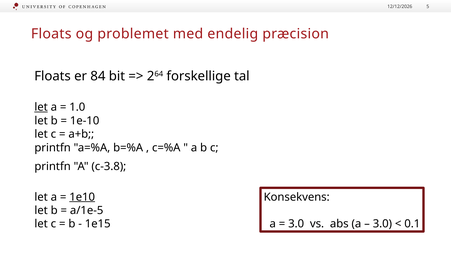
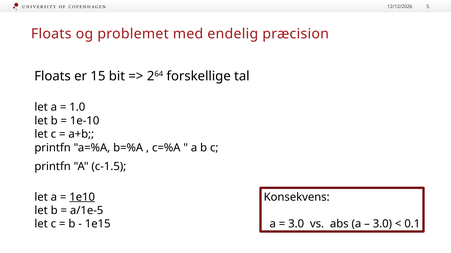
84: 84 -> 15
let at (41, 108) underline: present -> none
c-3.8: c-3.8 -> c-1.5
